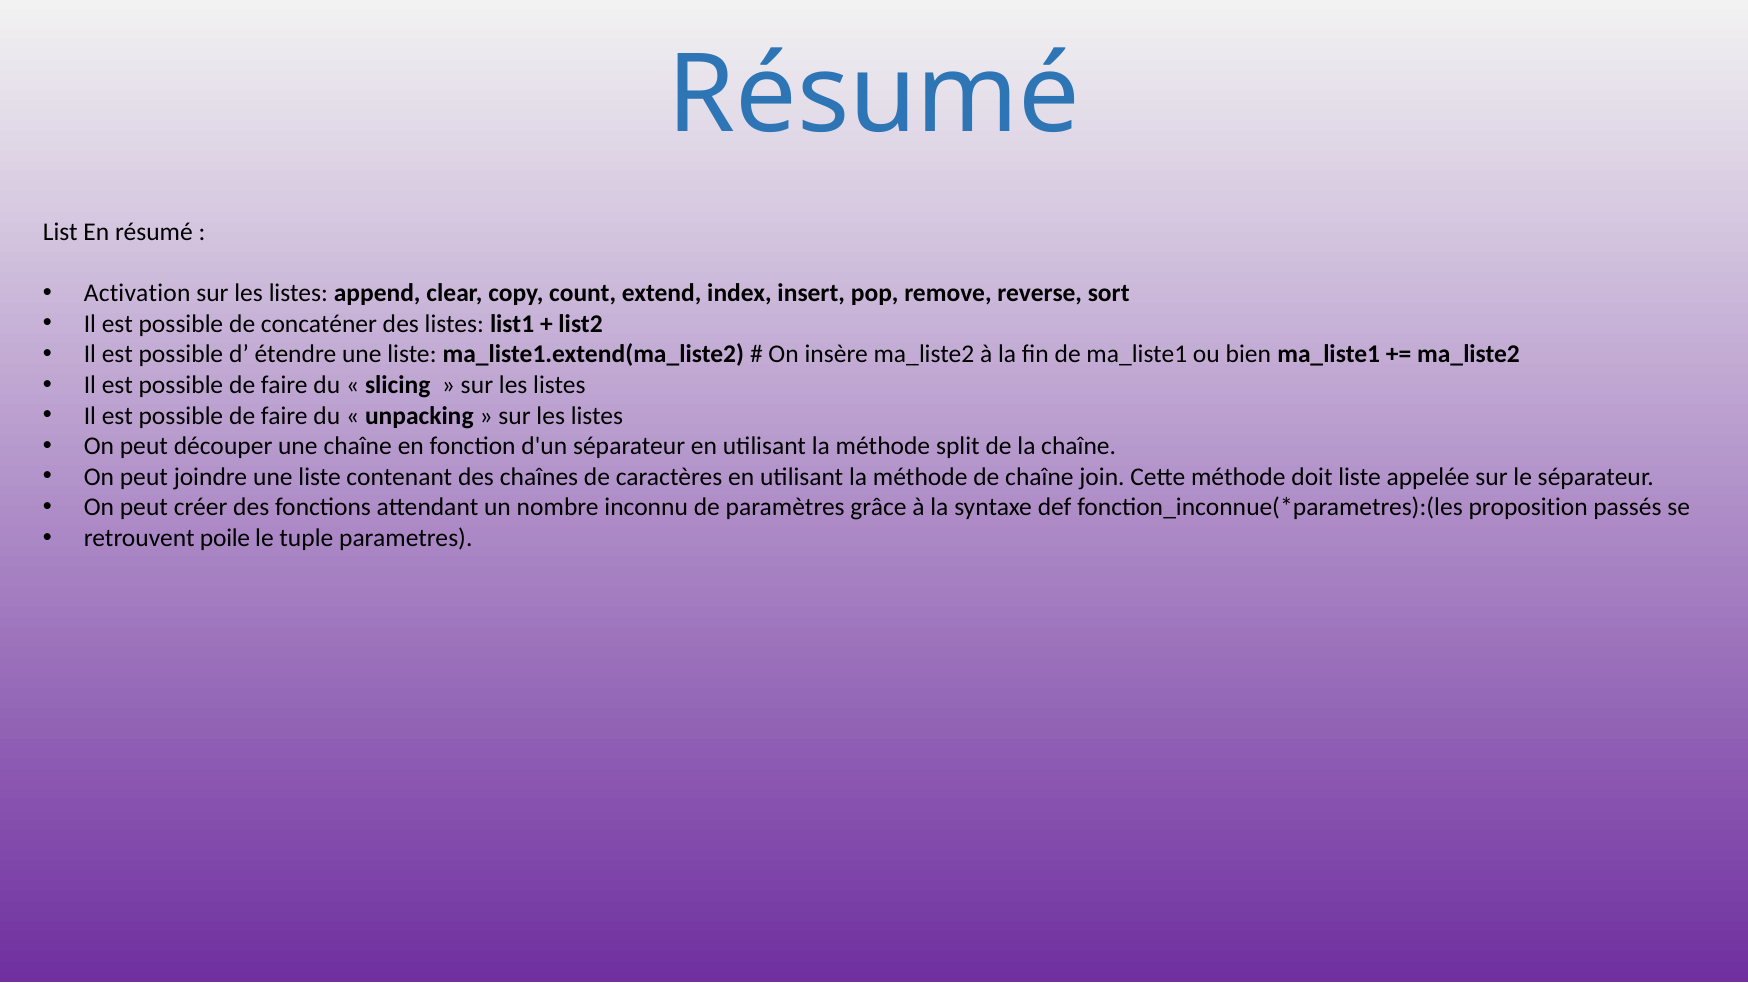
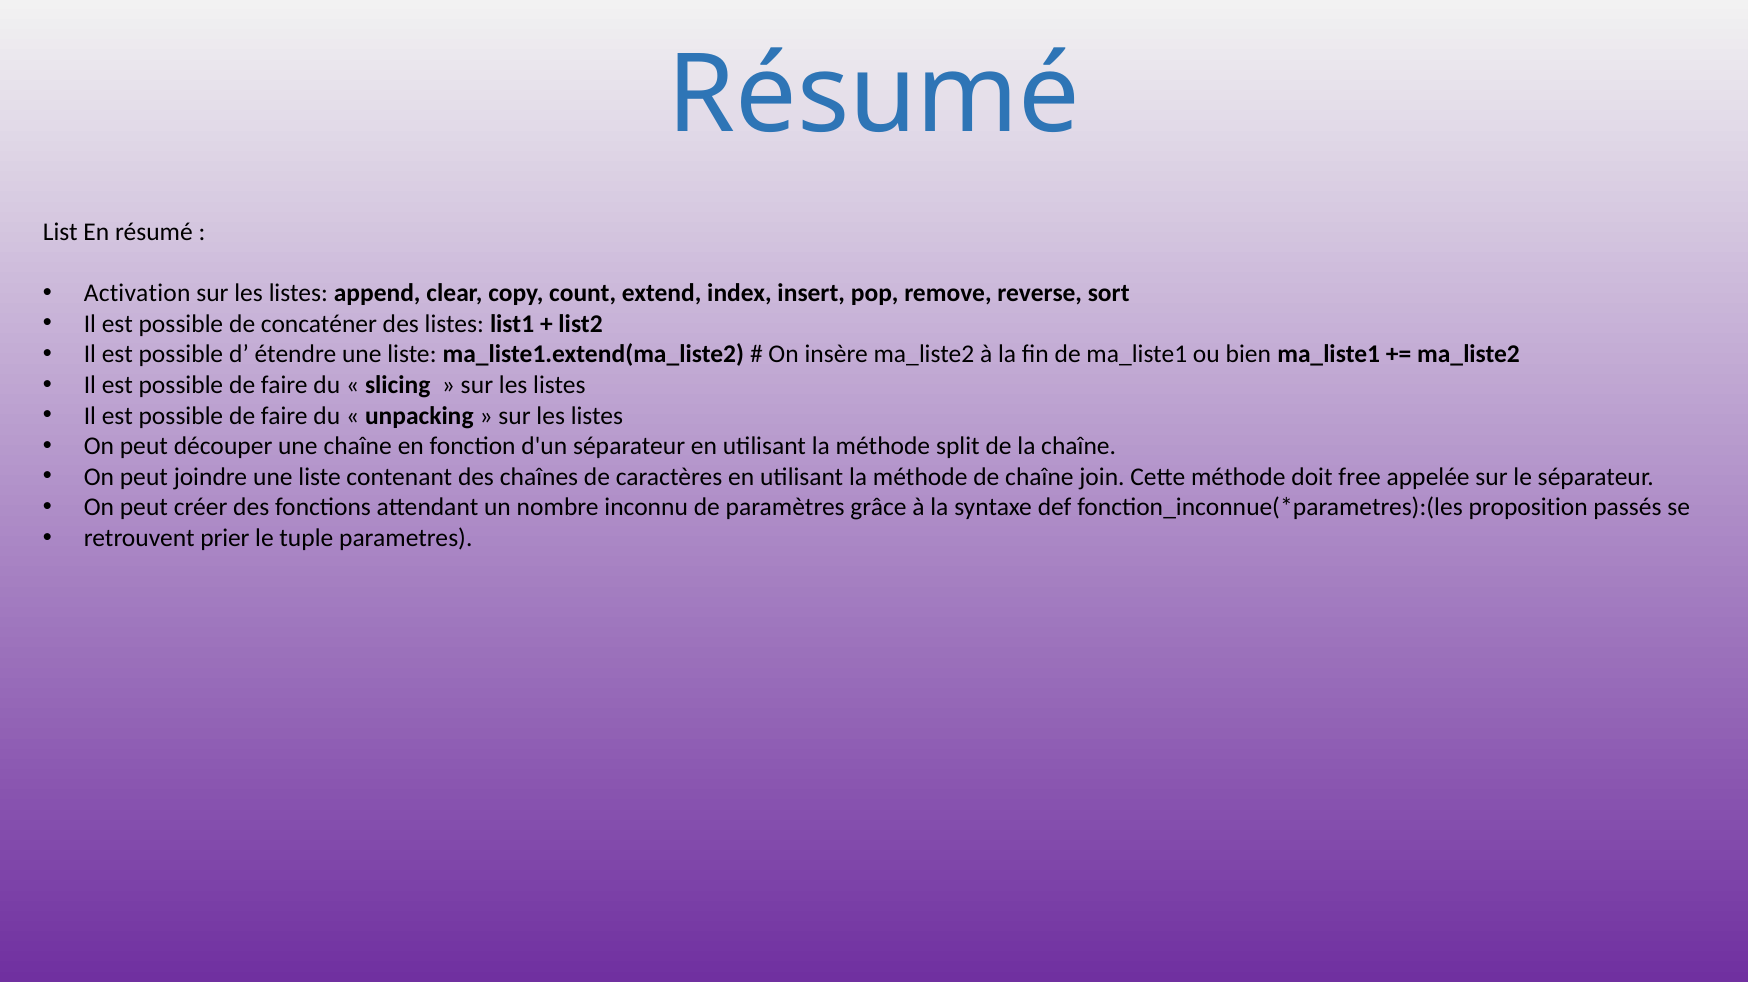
doit liste: liste -> free
poile: poile -> prier
